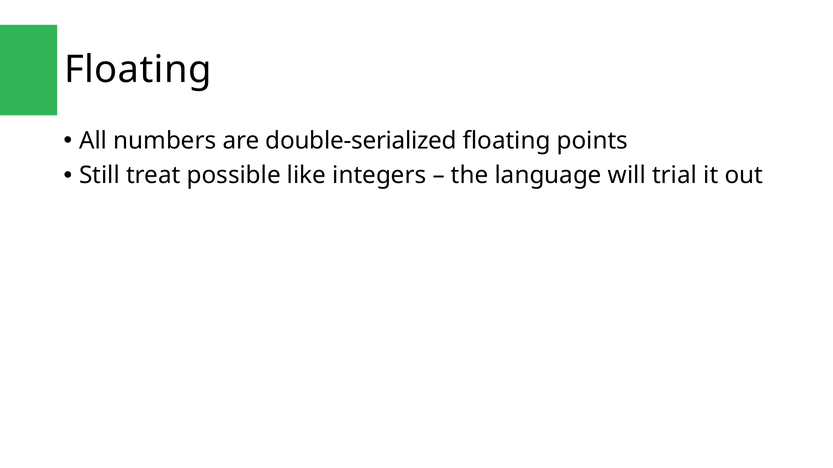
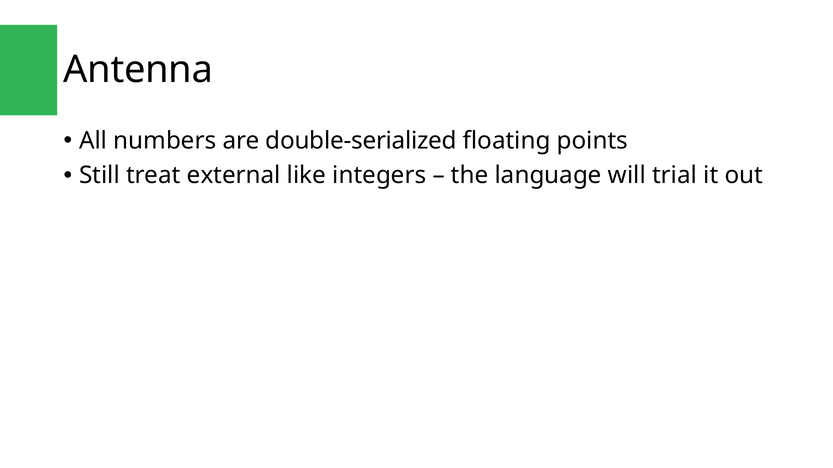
Floating at (138, 70): Floating -> Antenna
possible: possible -> external
